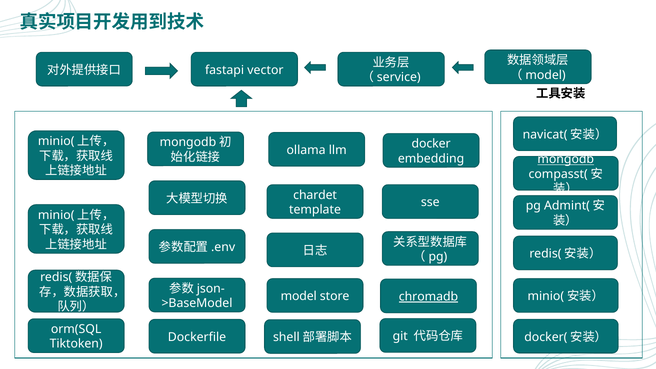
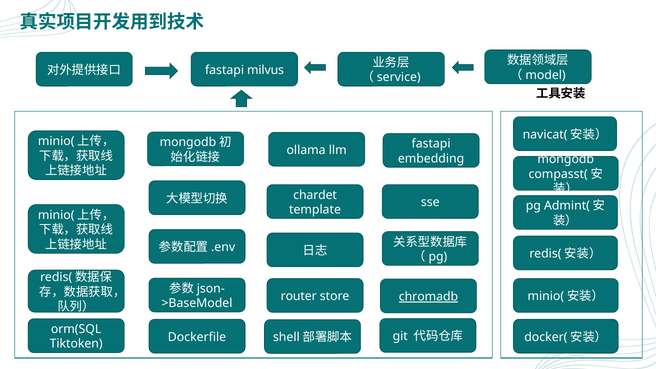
vector: vector -> milvus
docker at (431, 144): docker -> fastapi
mongodb underline: present -> none
model: model -> router
